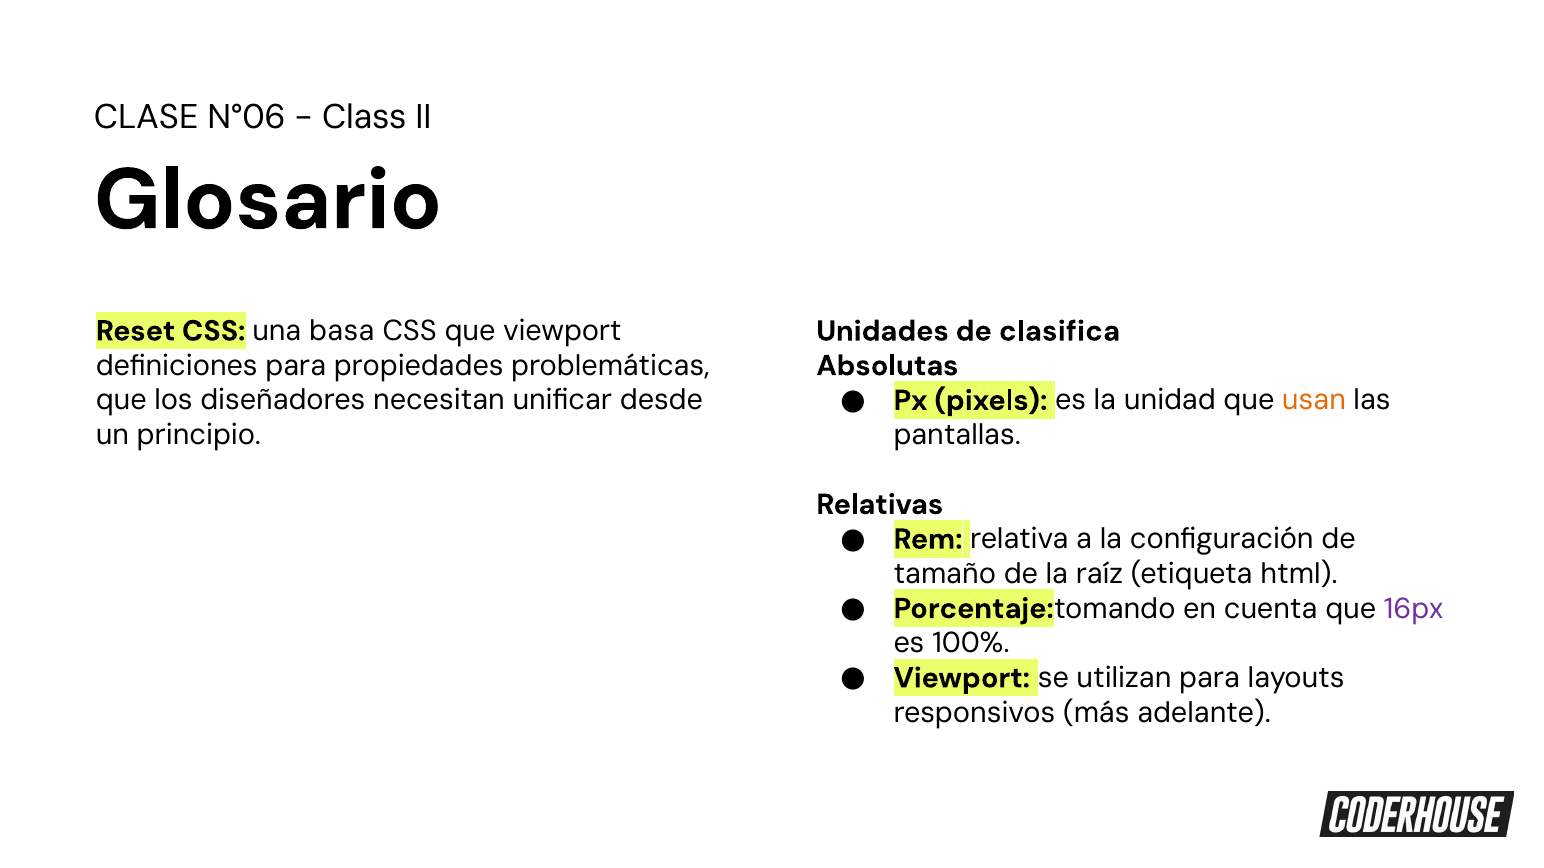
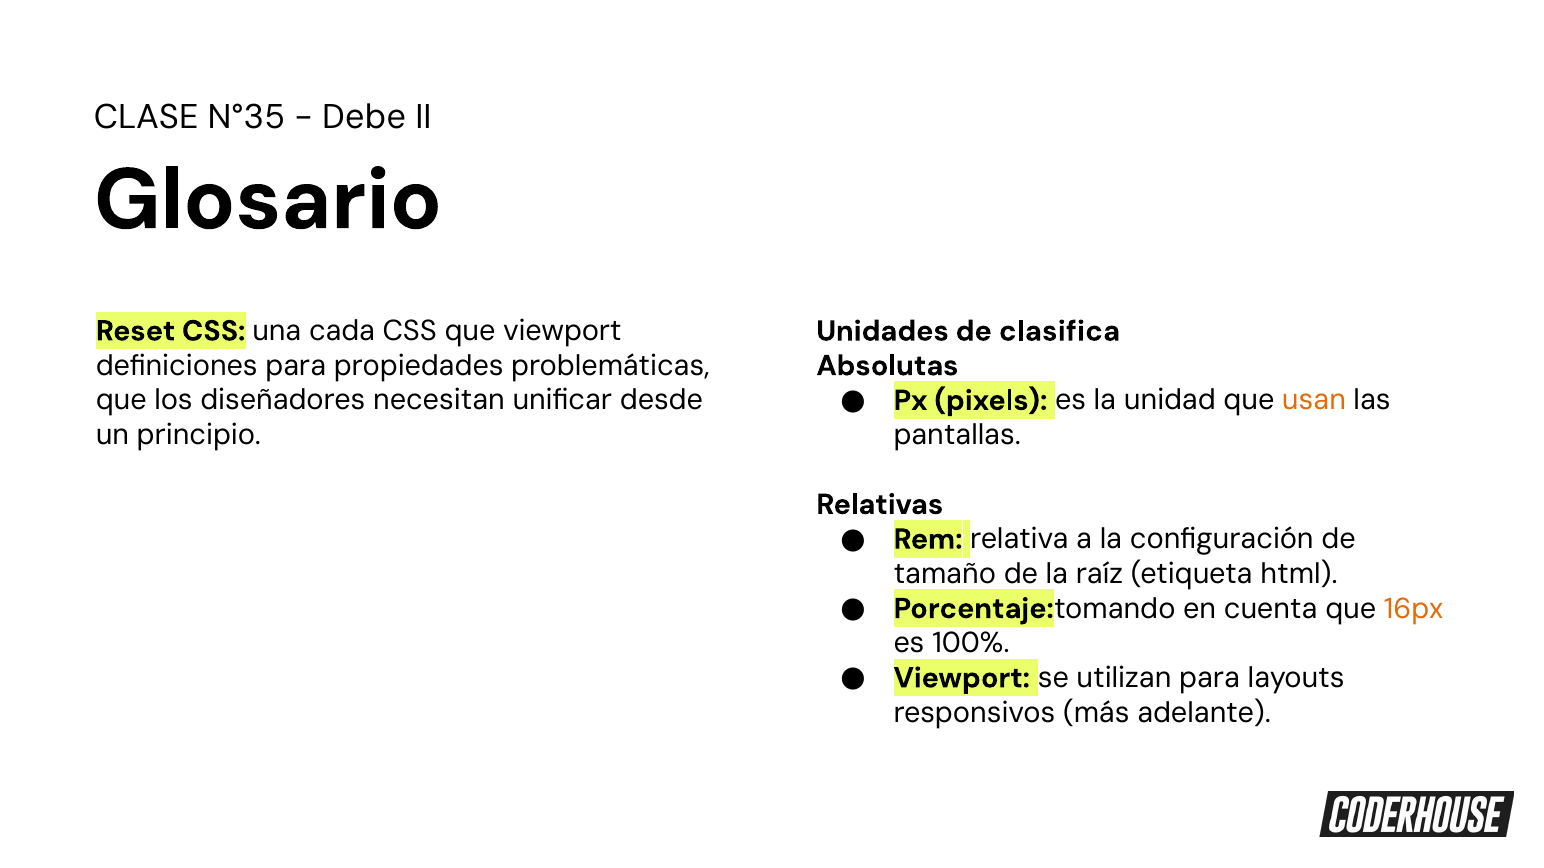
N°06: N°06 -> N°35
Class: Class -> Debe
basa: basa -> cada
16px colour: purple -> orange
